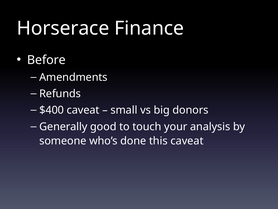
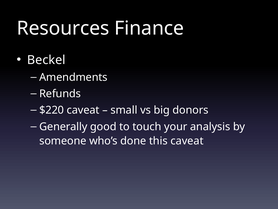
Horserace: Horserace -> Resources
Before: Before -> Beckel
$400: $400 -> $220
